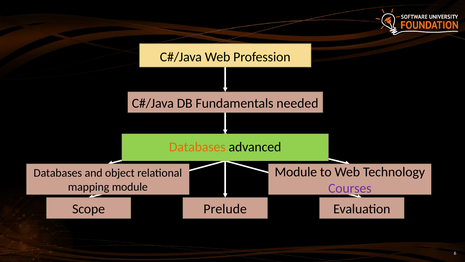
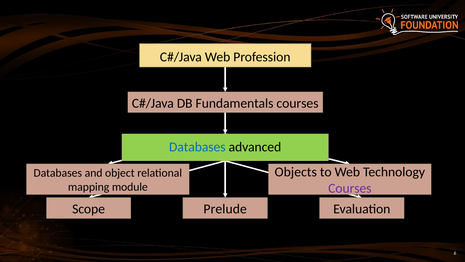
Fundamentals needed: needed -> courses
Databases at (197, 147) colour: orange -> blue
Module at (296, 172): Module -> Objects
